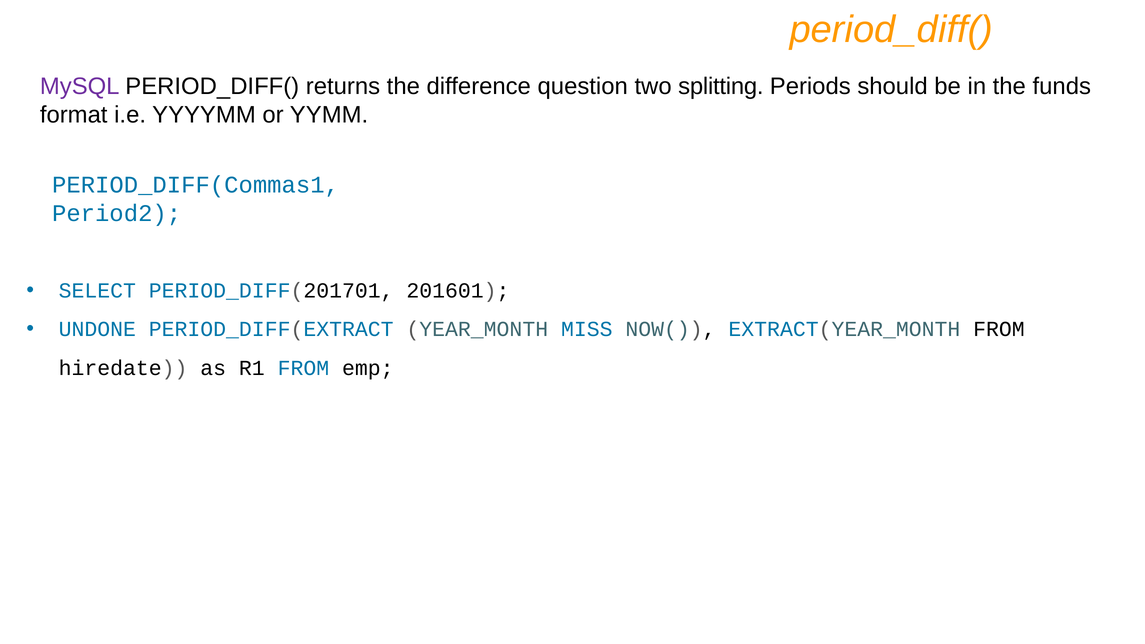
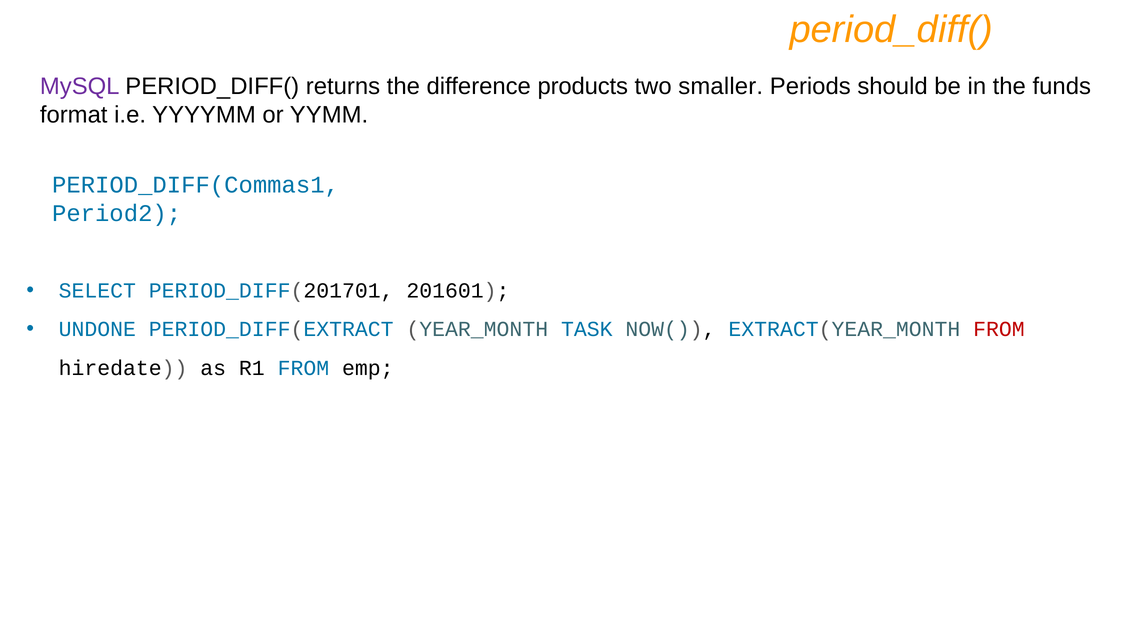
question: question -> products
splitting: splitting -> smaller
MISS: MISS -> TASK
FROM at (999, 329) colour: black -> red
